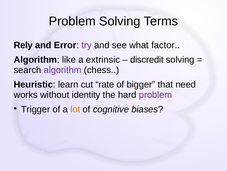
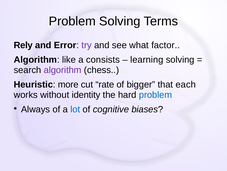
extrinsic: extrinsic -> consists
discredit: discredit -> learning
learn: learn -> more
need: need -> each
problem at (155, 95) colour: purple -> blue
Trigger: Trigger -> Always
lot colour: orange -> blue
